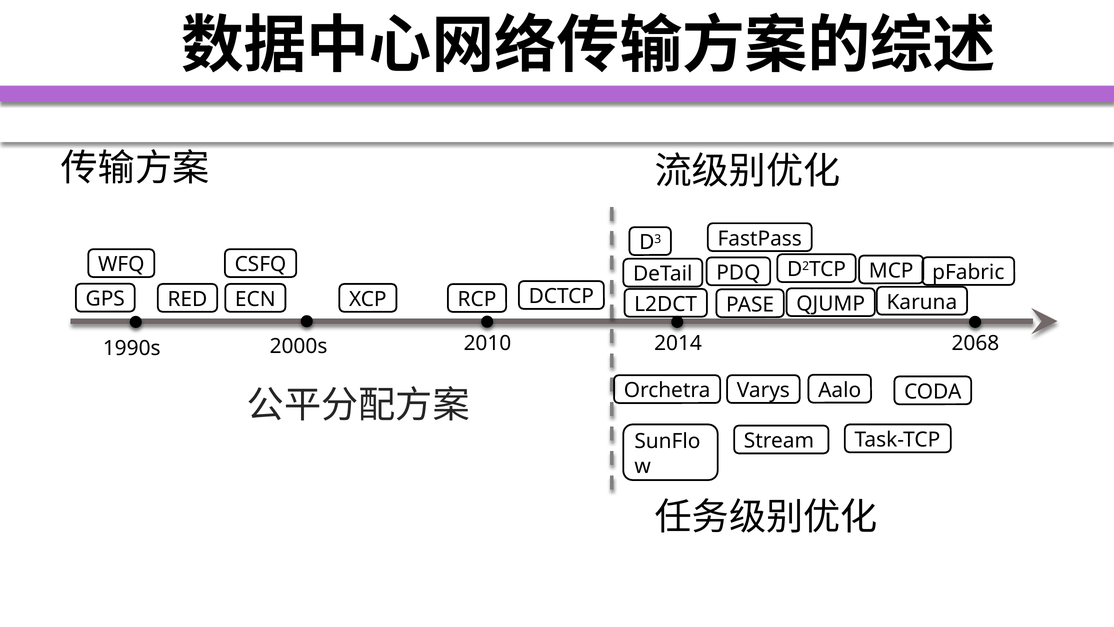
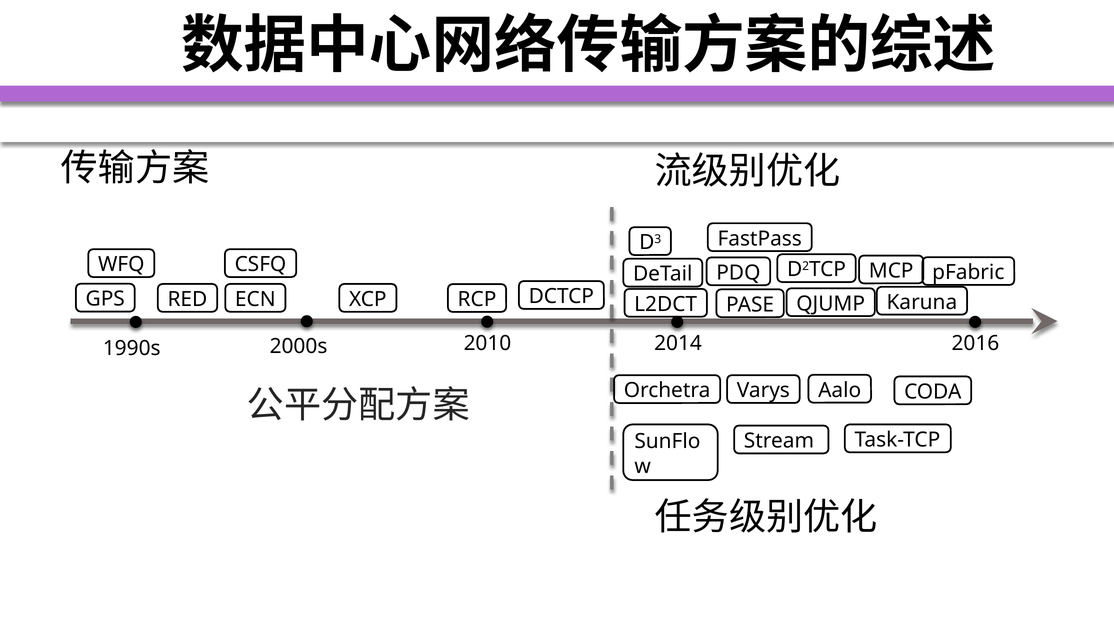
2068: 2068 -> 2016
